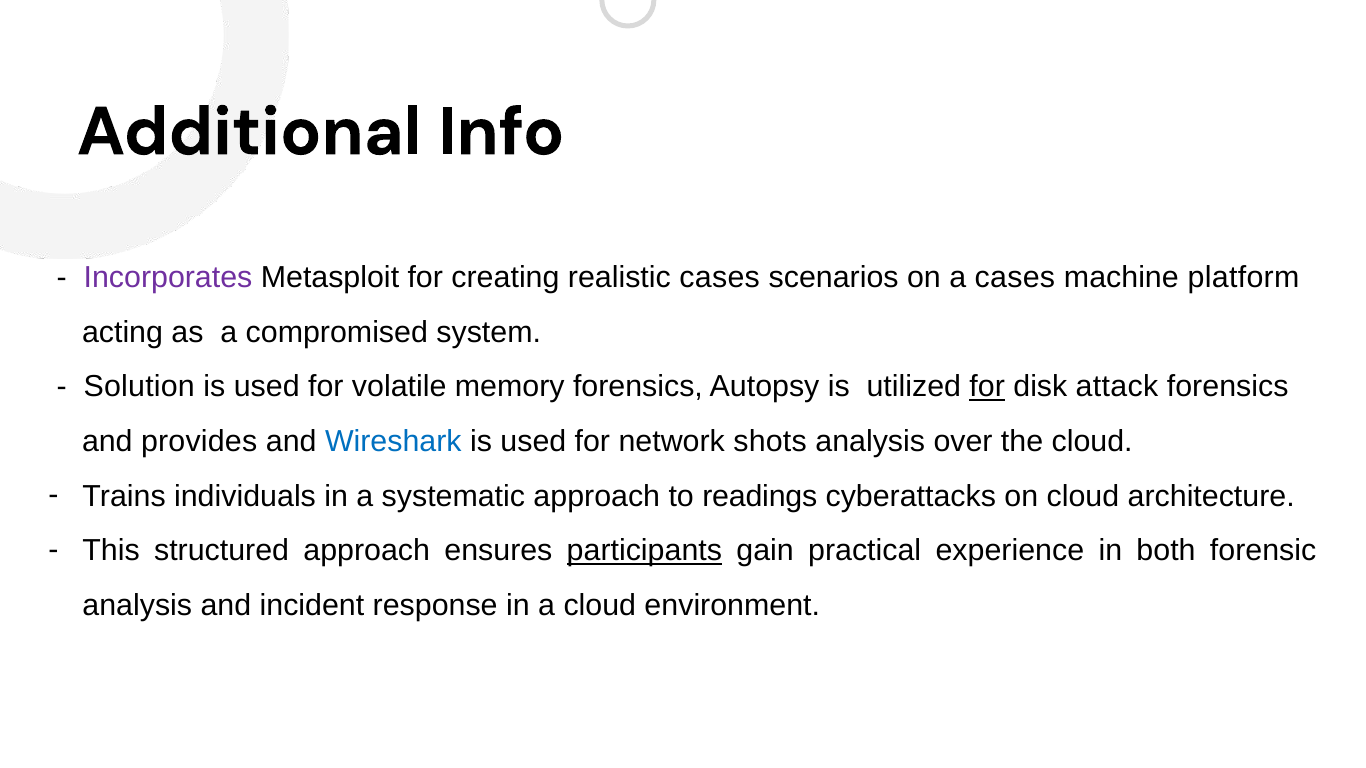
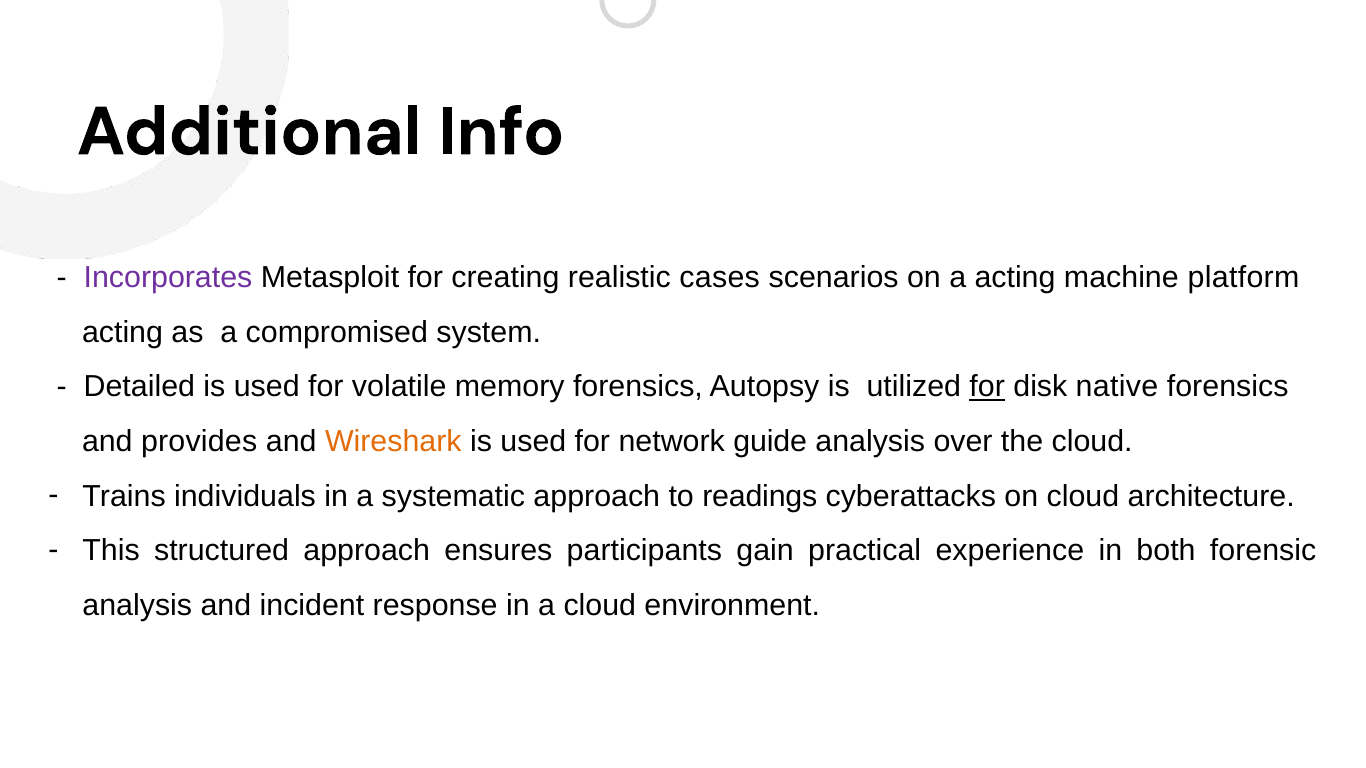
a cases: cases -> acting
Solution: Solution -> Detailed
attack: attack -> native
Wireshark colour: blue -> orange
shots: shots -> guide
participants underline: present -> none
